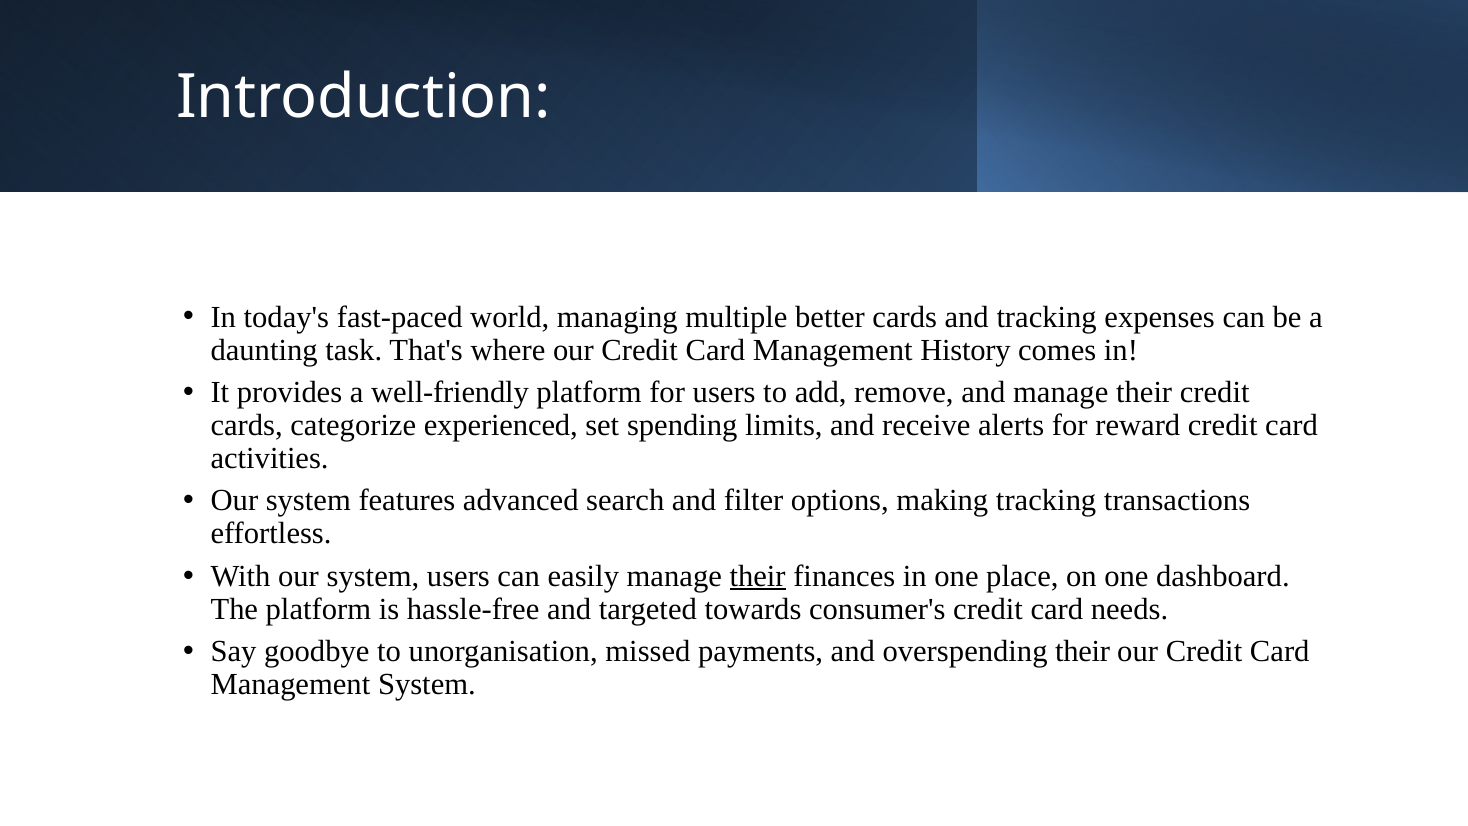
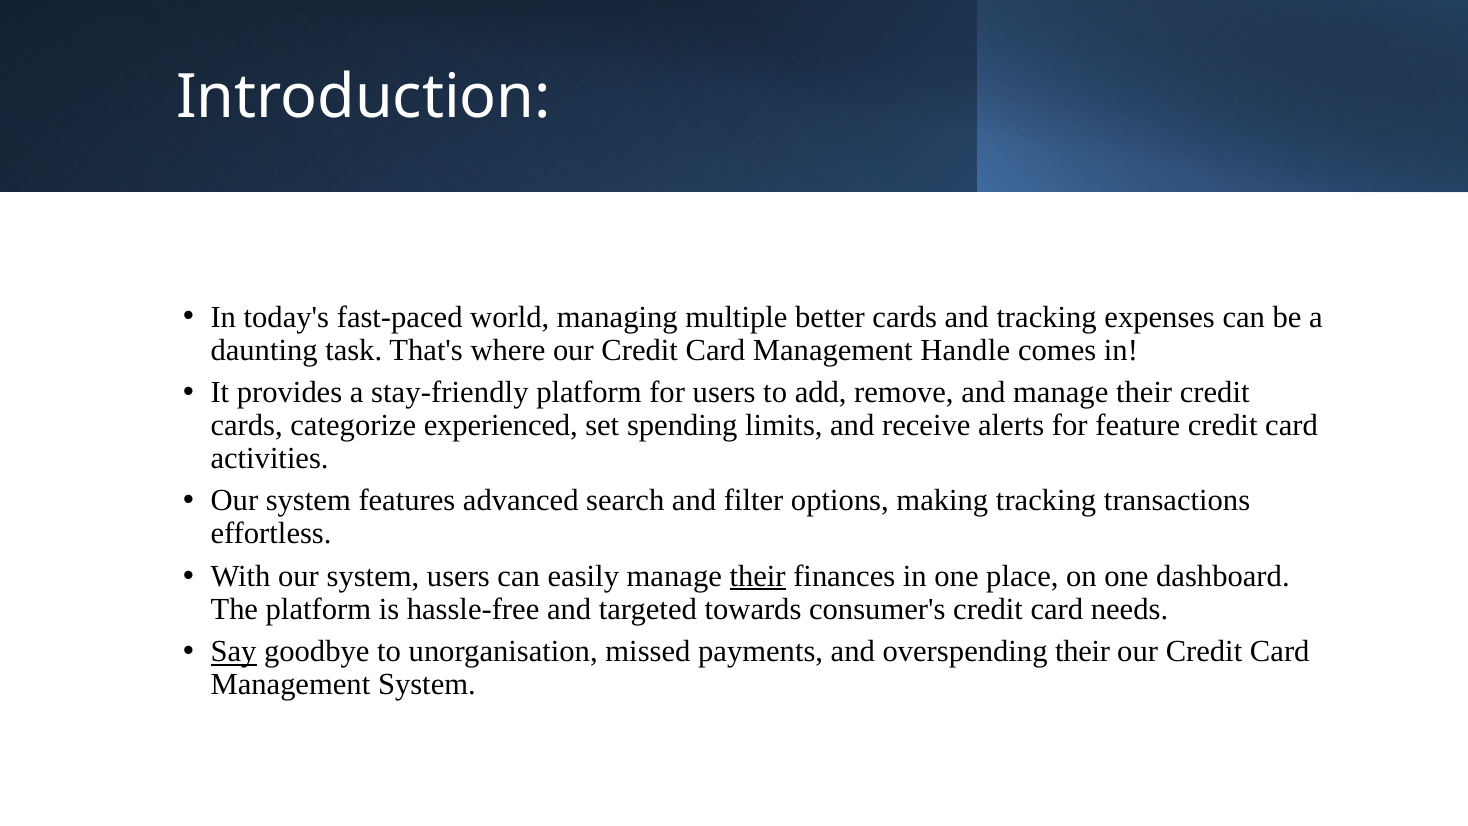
History: History -> Handle
well-friendly: well-friendly -> stay-friendly
reward: reward -> feature
Say underline: none -> present
